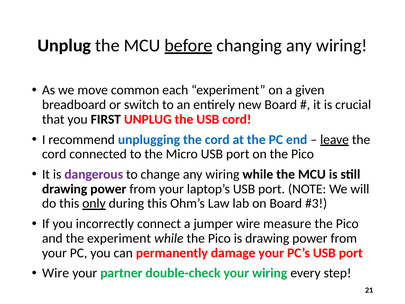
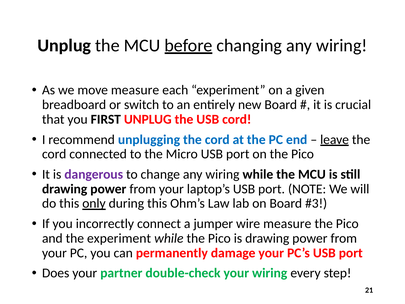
move common: common -> measure
Wire at (56, 273): Wire -> Does
